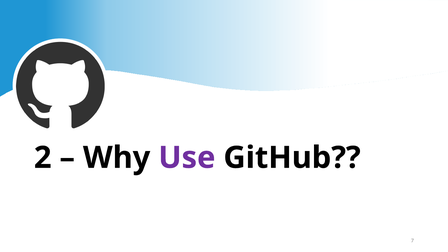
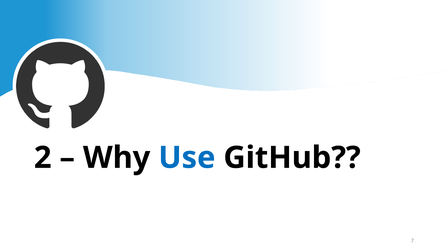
Use colour: purple -> blue
